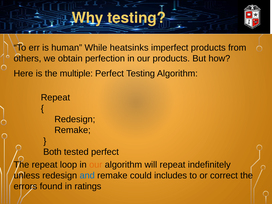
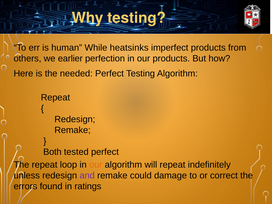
obtain: obtain -> earlier
multiple: multiple -> needed
and colour: blue -> purple
includes: includes -> damage
